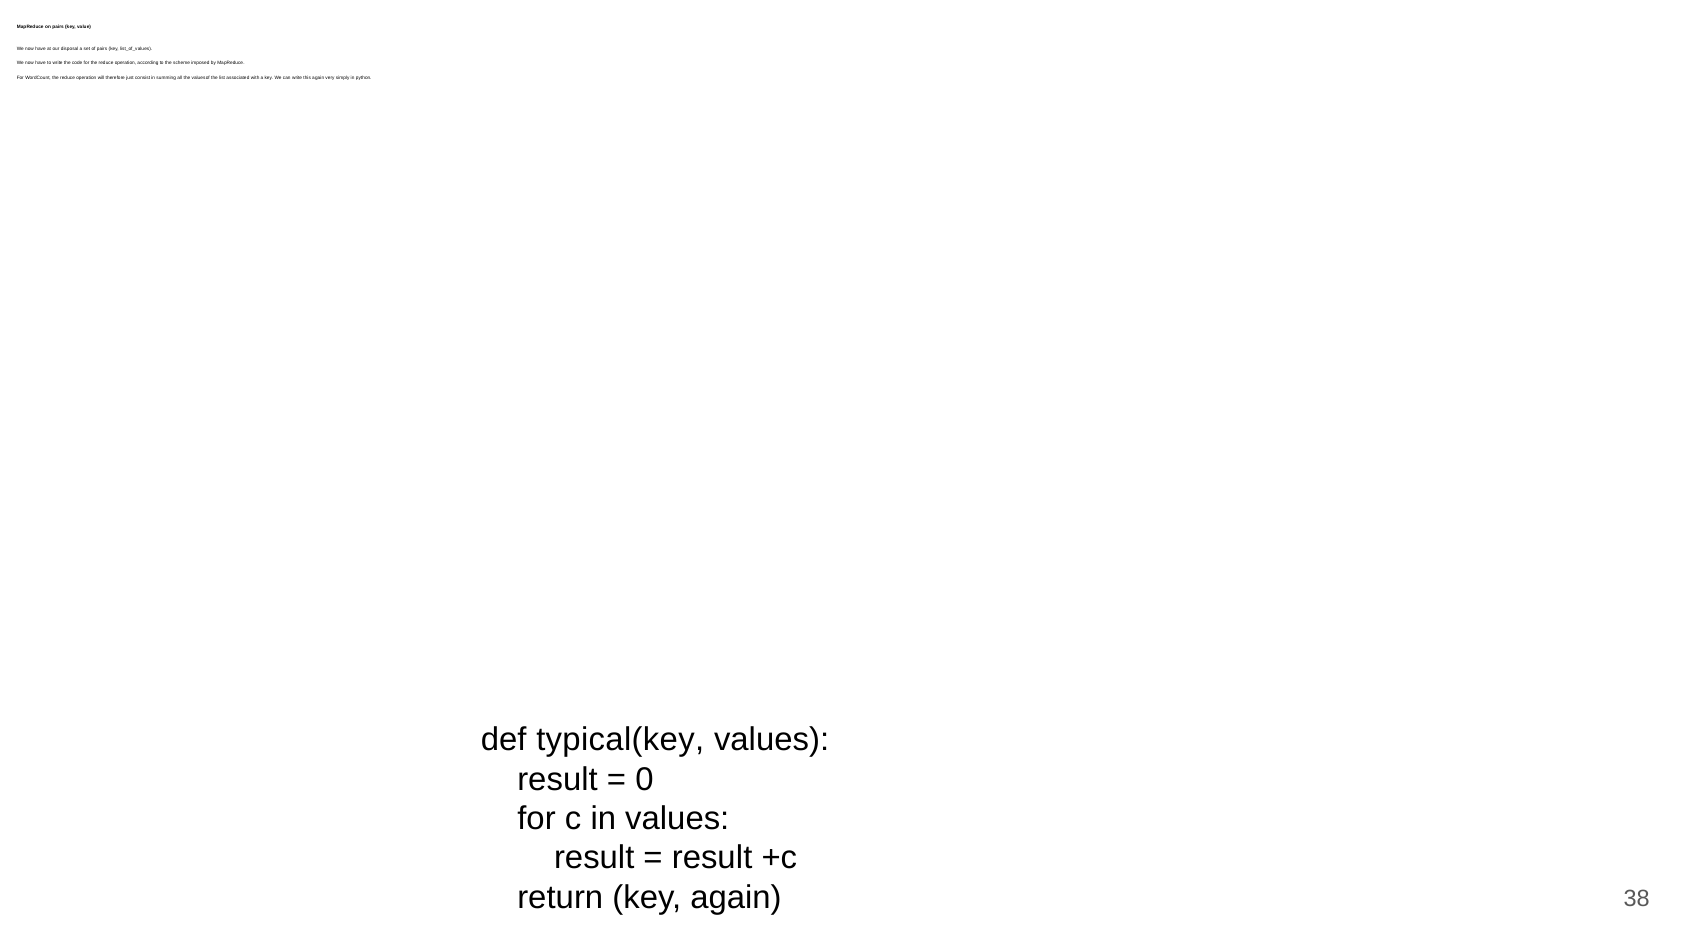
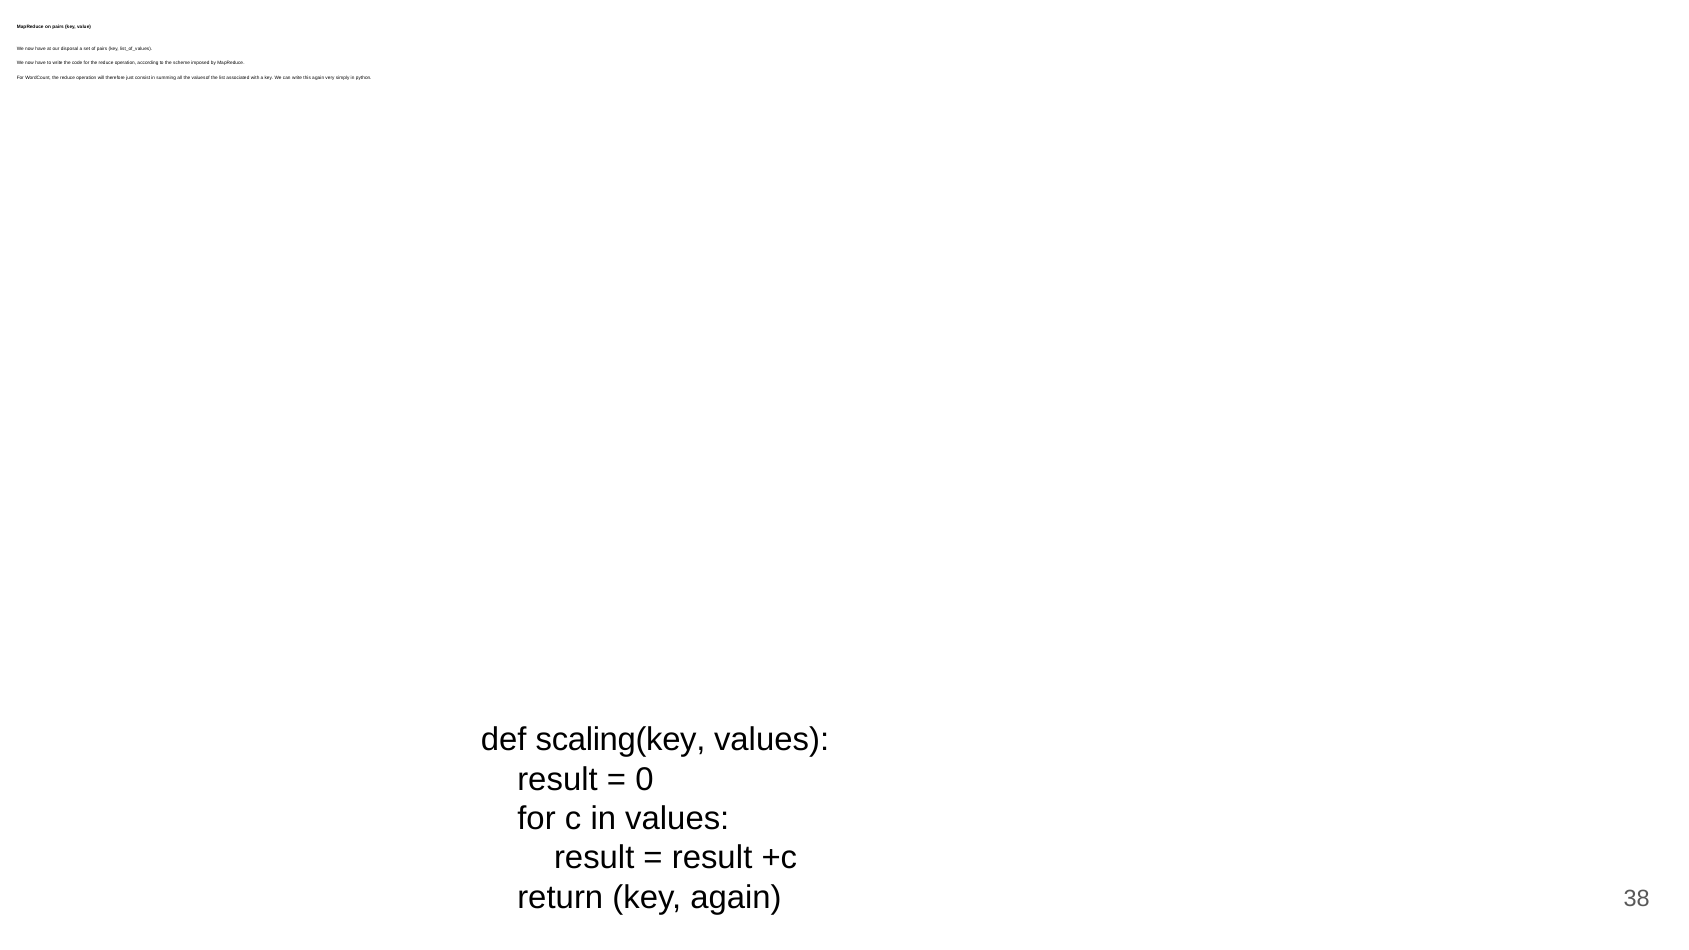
typical(key: typical(key -> scaling(key
